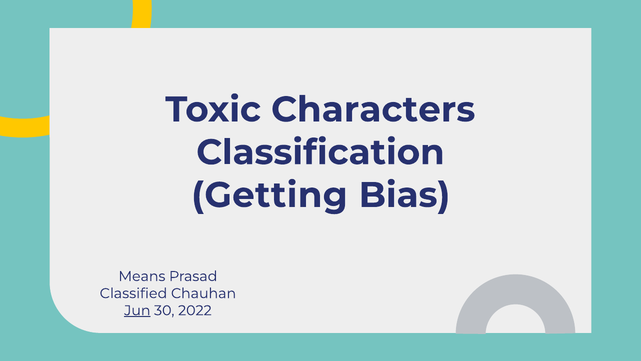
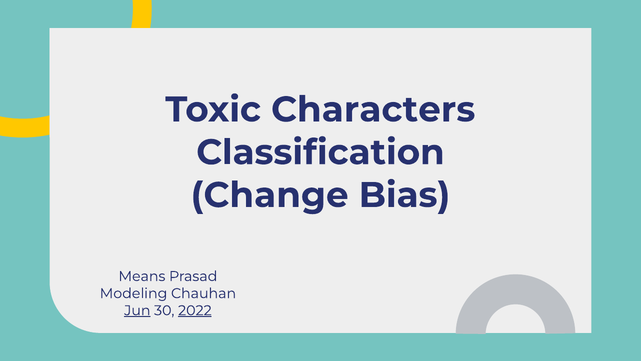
Getting: Getting -> Change
Classified: Classified -> Modeling
2022 underline: none -> present
